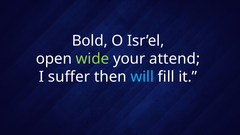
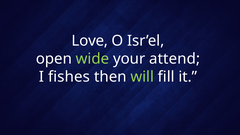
Bold: Bold -> Love
suffer: suffer -> fishes
will colour: light blue -> light green
